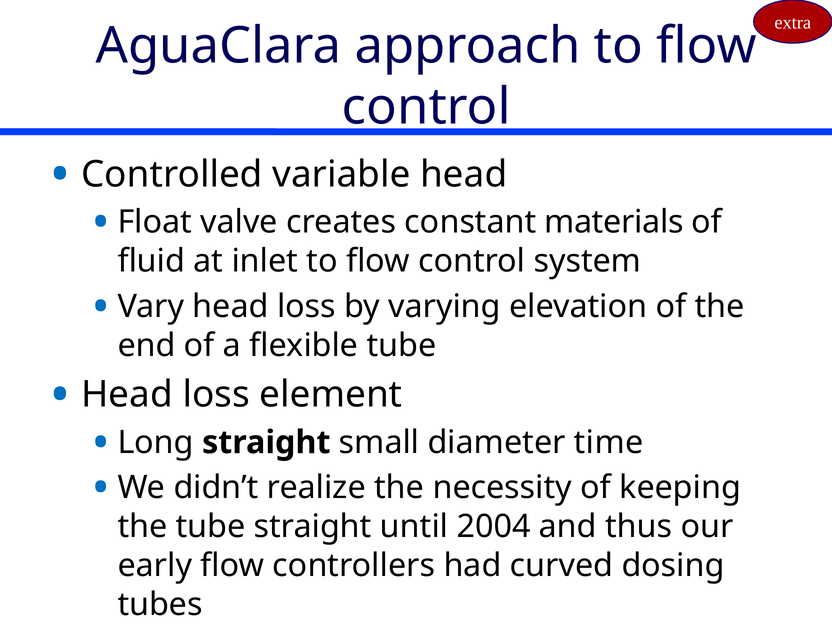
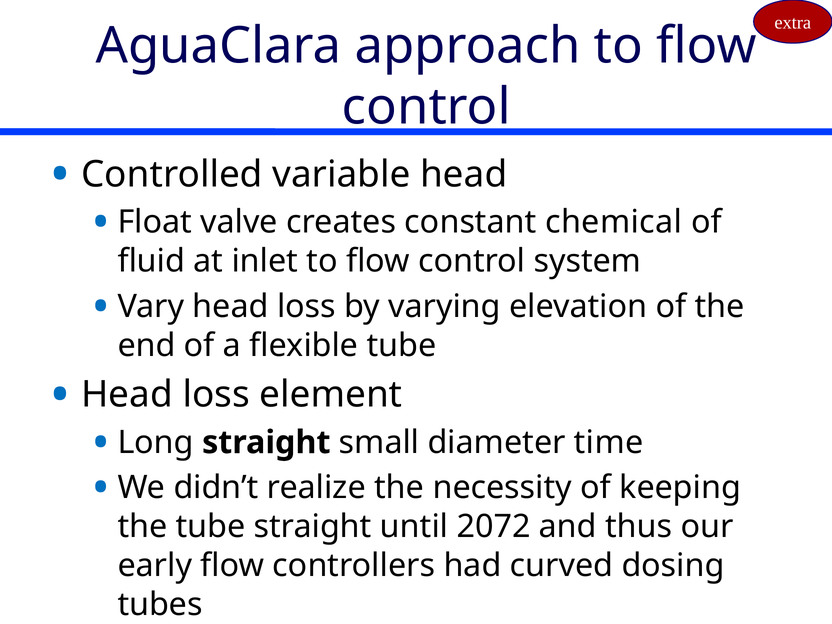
materials: materials -> chemical
2004: 2004 -> 2072
